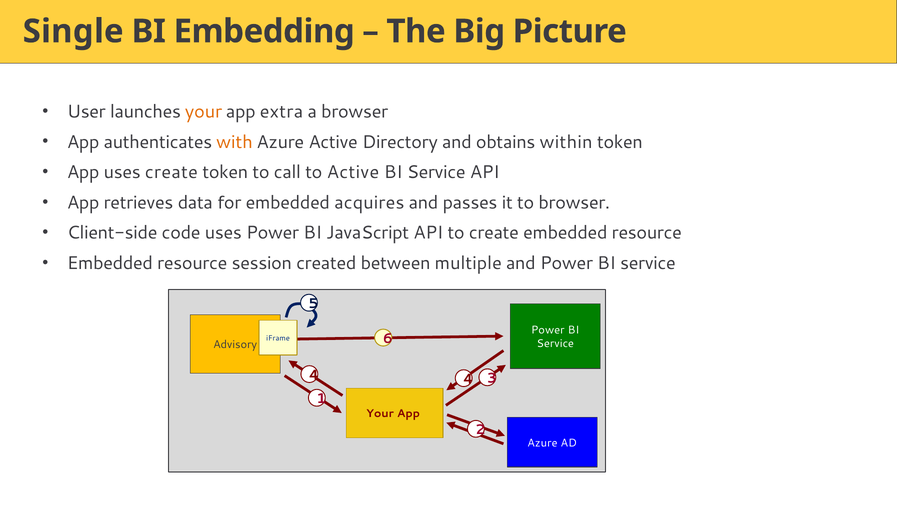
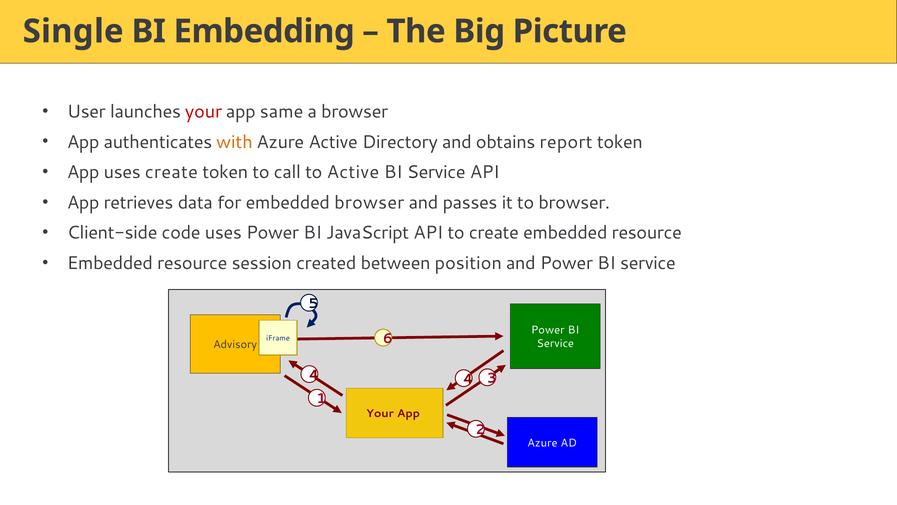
your at (204, 112) colour: orange -> red
extra: extra -> same
within: within -> report
embedded acquires: acquires -> browser
multiple: multiple -> position
